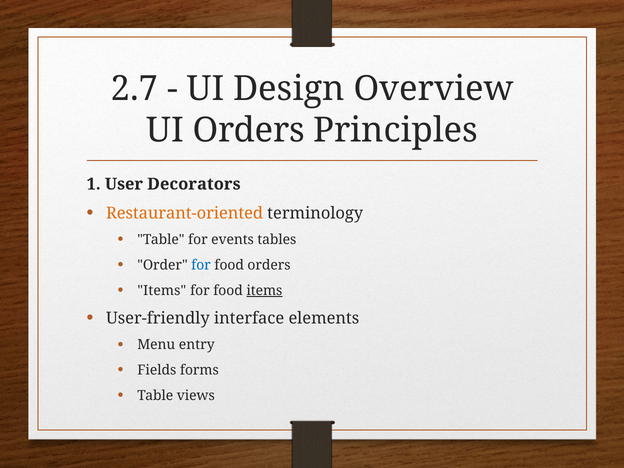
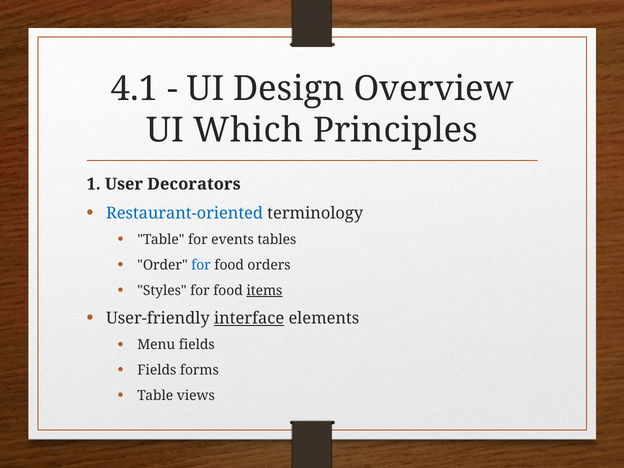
2.7: 2.7 -> 4.1
UI Orders: Orders -> Which
Restaurant-oriented colour: orange -> blue
Items at (162, 290): Items -> Styles
interface underline: none -> present
Menu entry: entry -> fields
